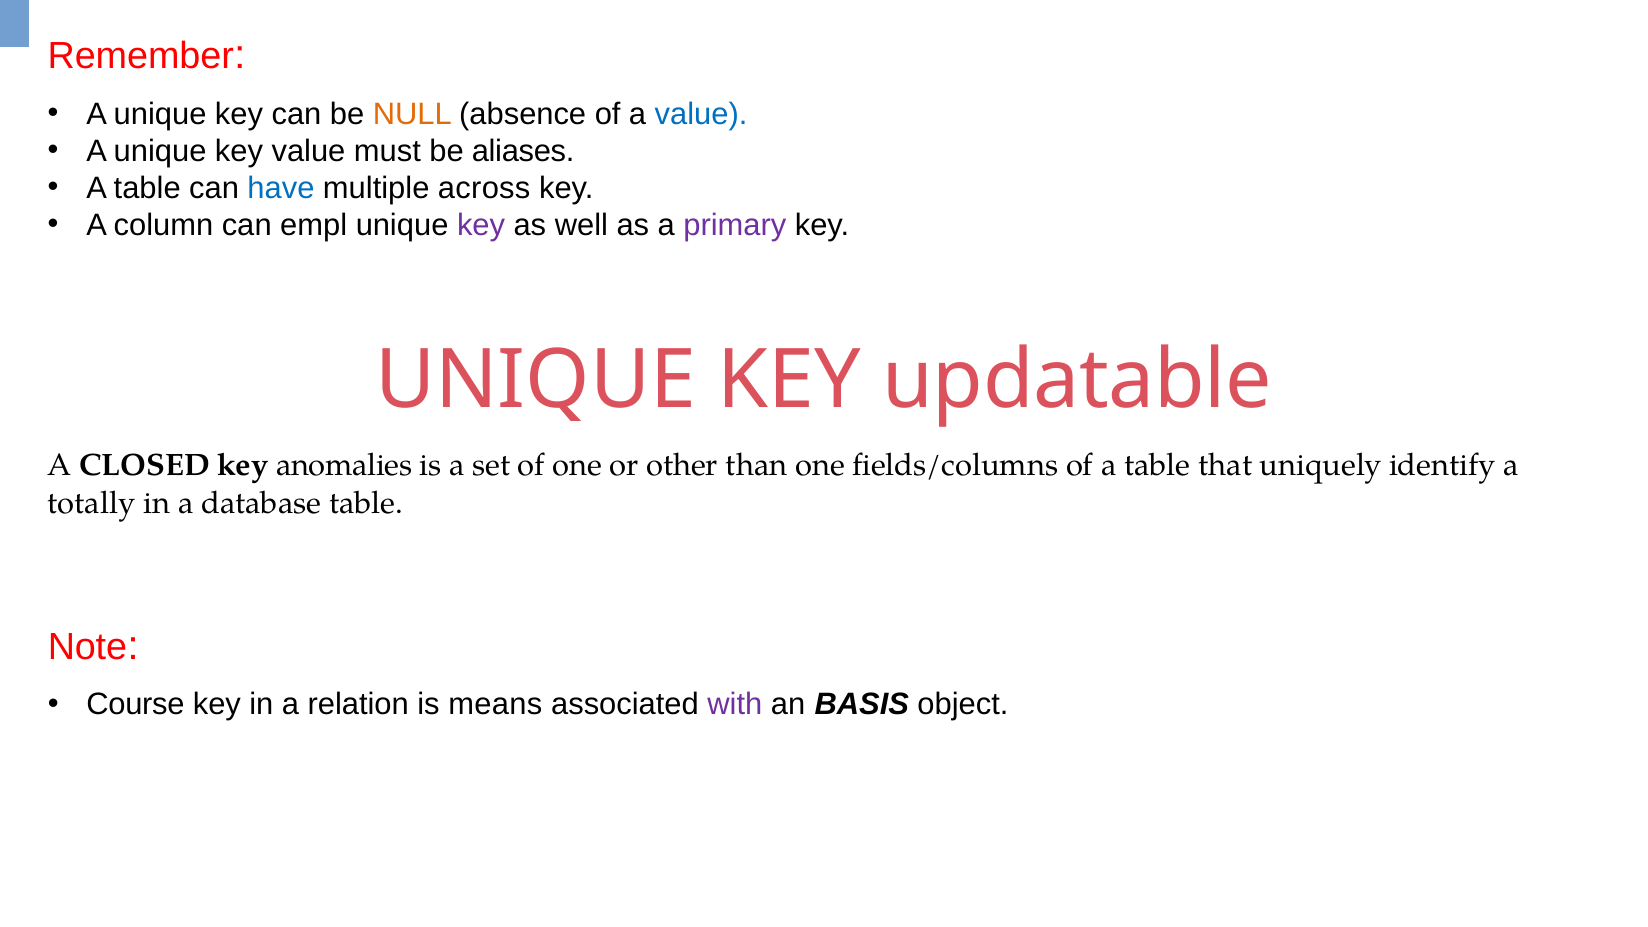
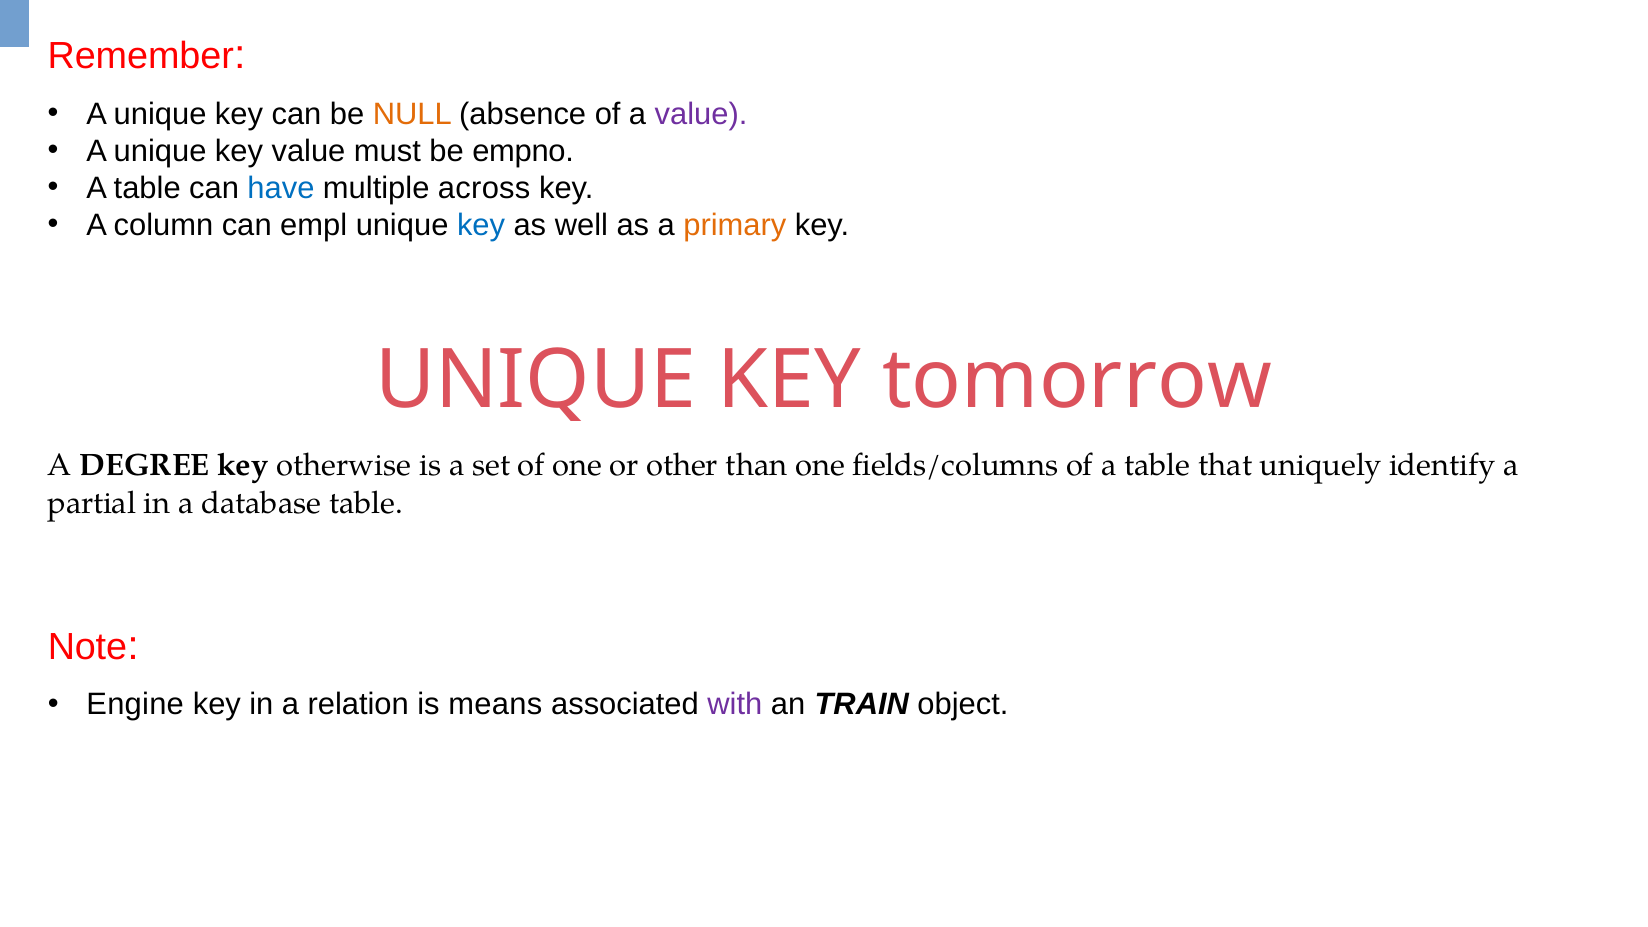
value at (701, 114) colour: blue -> purple
aliases: aliases -> empno
key at (481, 225) colour: purple -> blue
primary colour: purple -> orange
updatable: updatable -> tomorrow
CLOSED: CLOSED -> DEGREE
anomalies: anomalies -> otherwise
totally: totally -> partial
Course: Course -> Engine
BASIS: BASIS -> TRAIN
